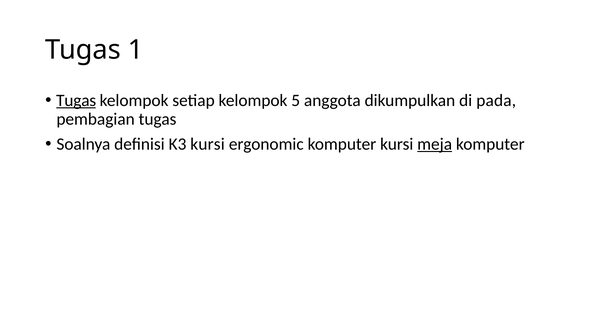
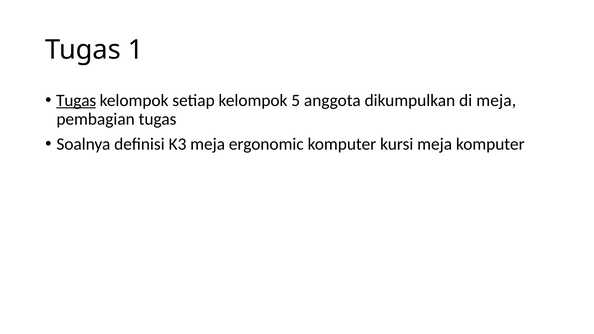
di pada: pada -> meja
K3 kursi: kursi -> meja
meja at (435, 144) underline: present -> none
